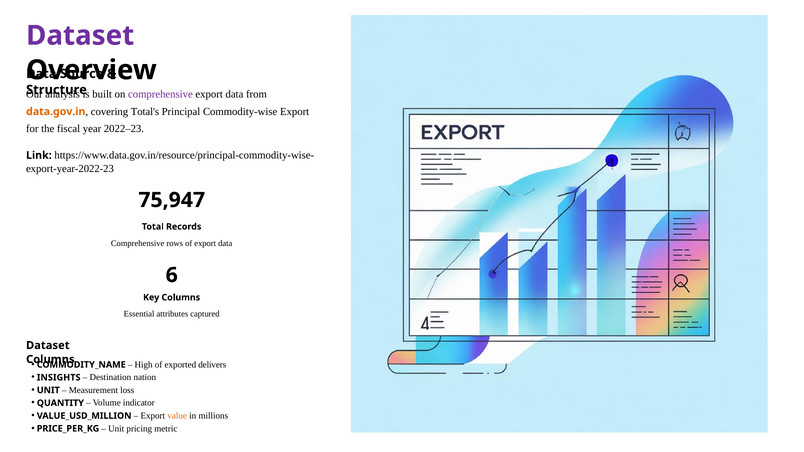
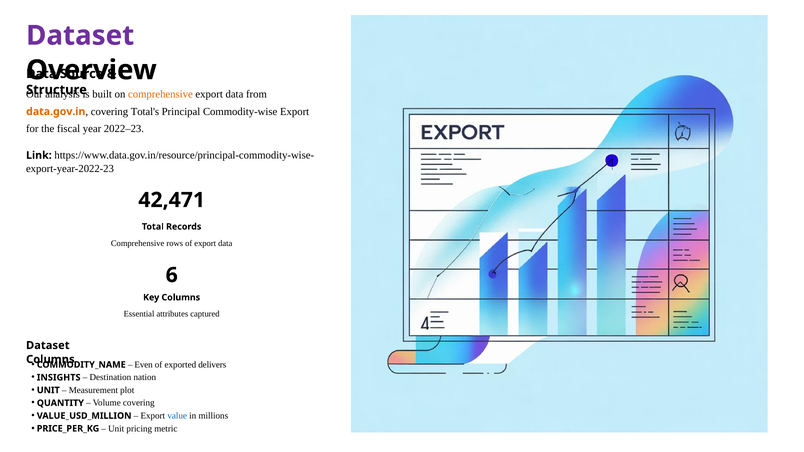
comprehensive at (160, 94) colour: purple -> orange
75,947: 75,947 -> 42,471
High: High -> Even
loss: loss -> plot
Volume indicator: indicator -> covering
value colour: orange -> blue
